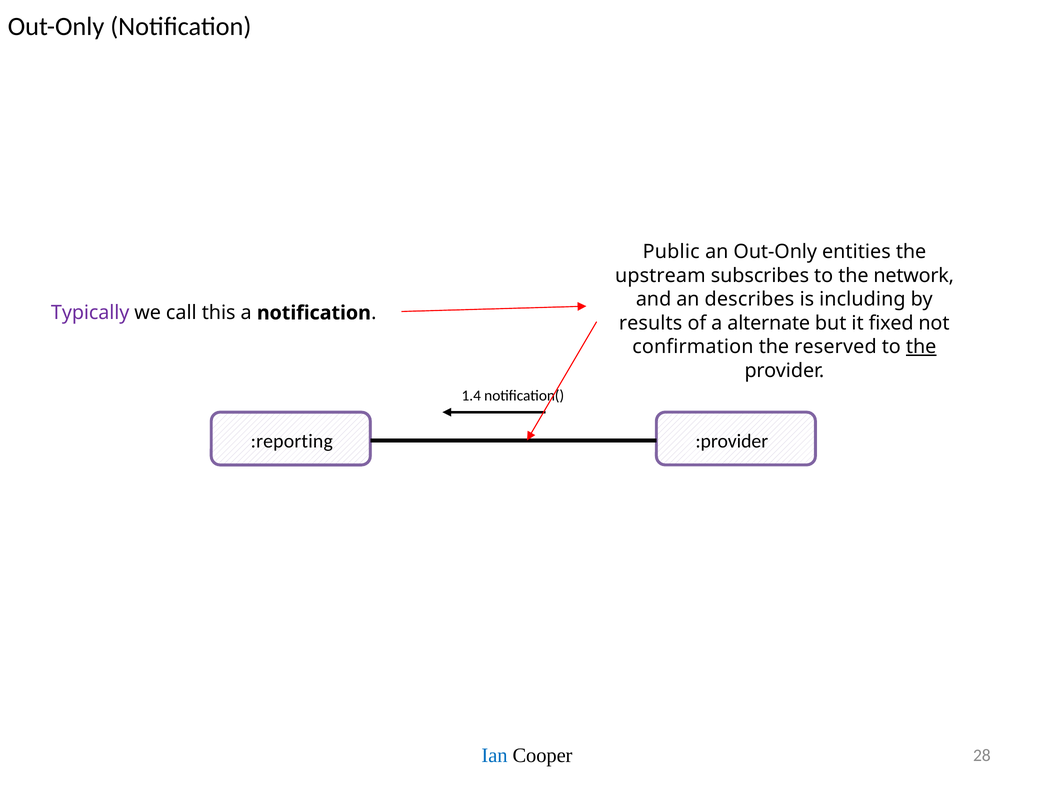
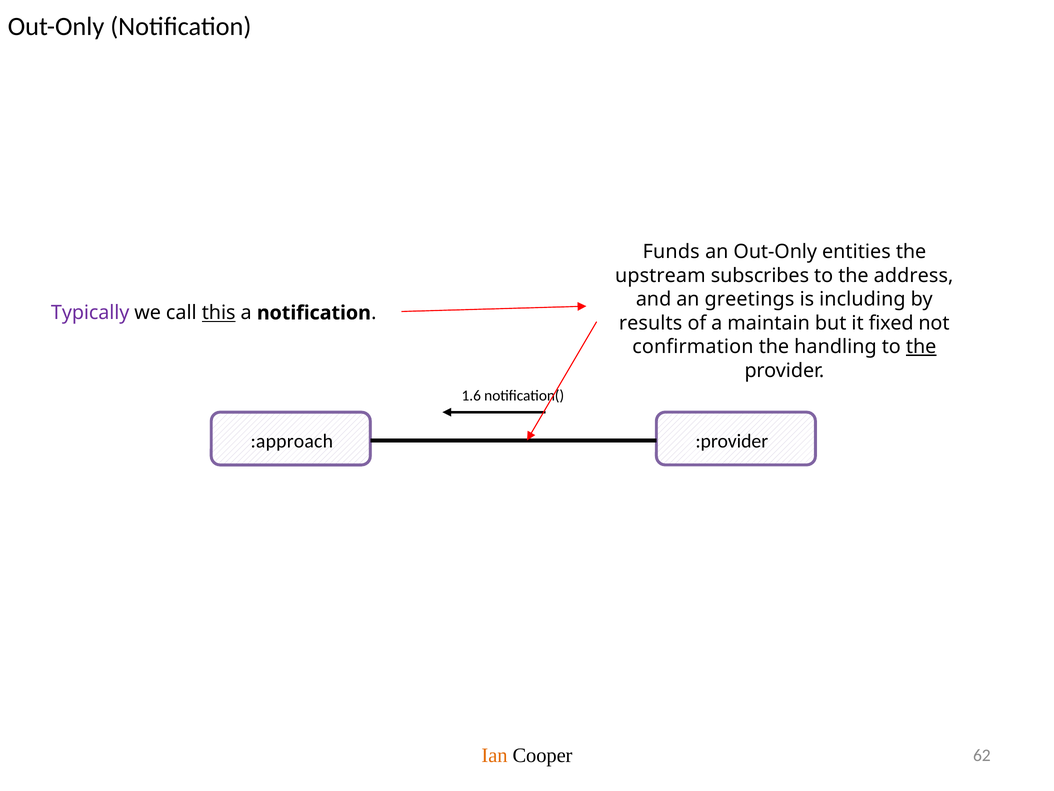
Public: Public -> Funds
network: network -> address
describes: describes -> greetings
this underline: none -> present
alternate: alternate -> maintain
reserved: reserved -> handling
1.4: 1.4 -> 1.6
:reporting: :reporting -> :approach
Ian colour: blue -> orange
28: 28 -> 62
